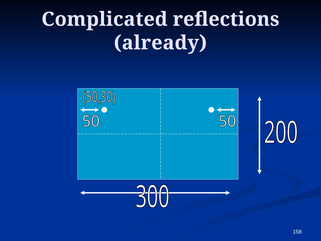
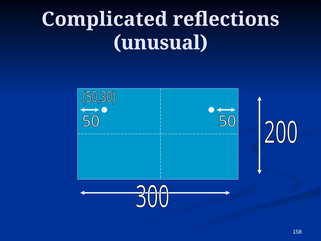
already: already -> unusual
